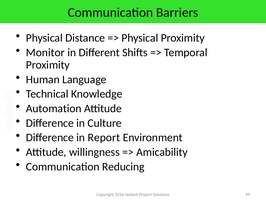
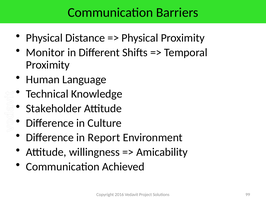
Automation: Automation -> Stakeholder
Reducing: Reducing -> Achieved
